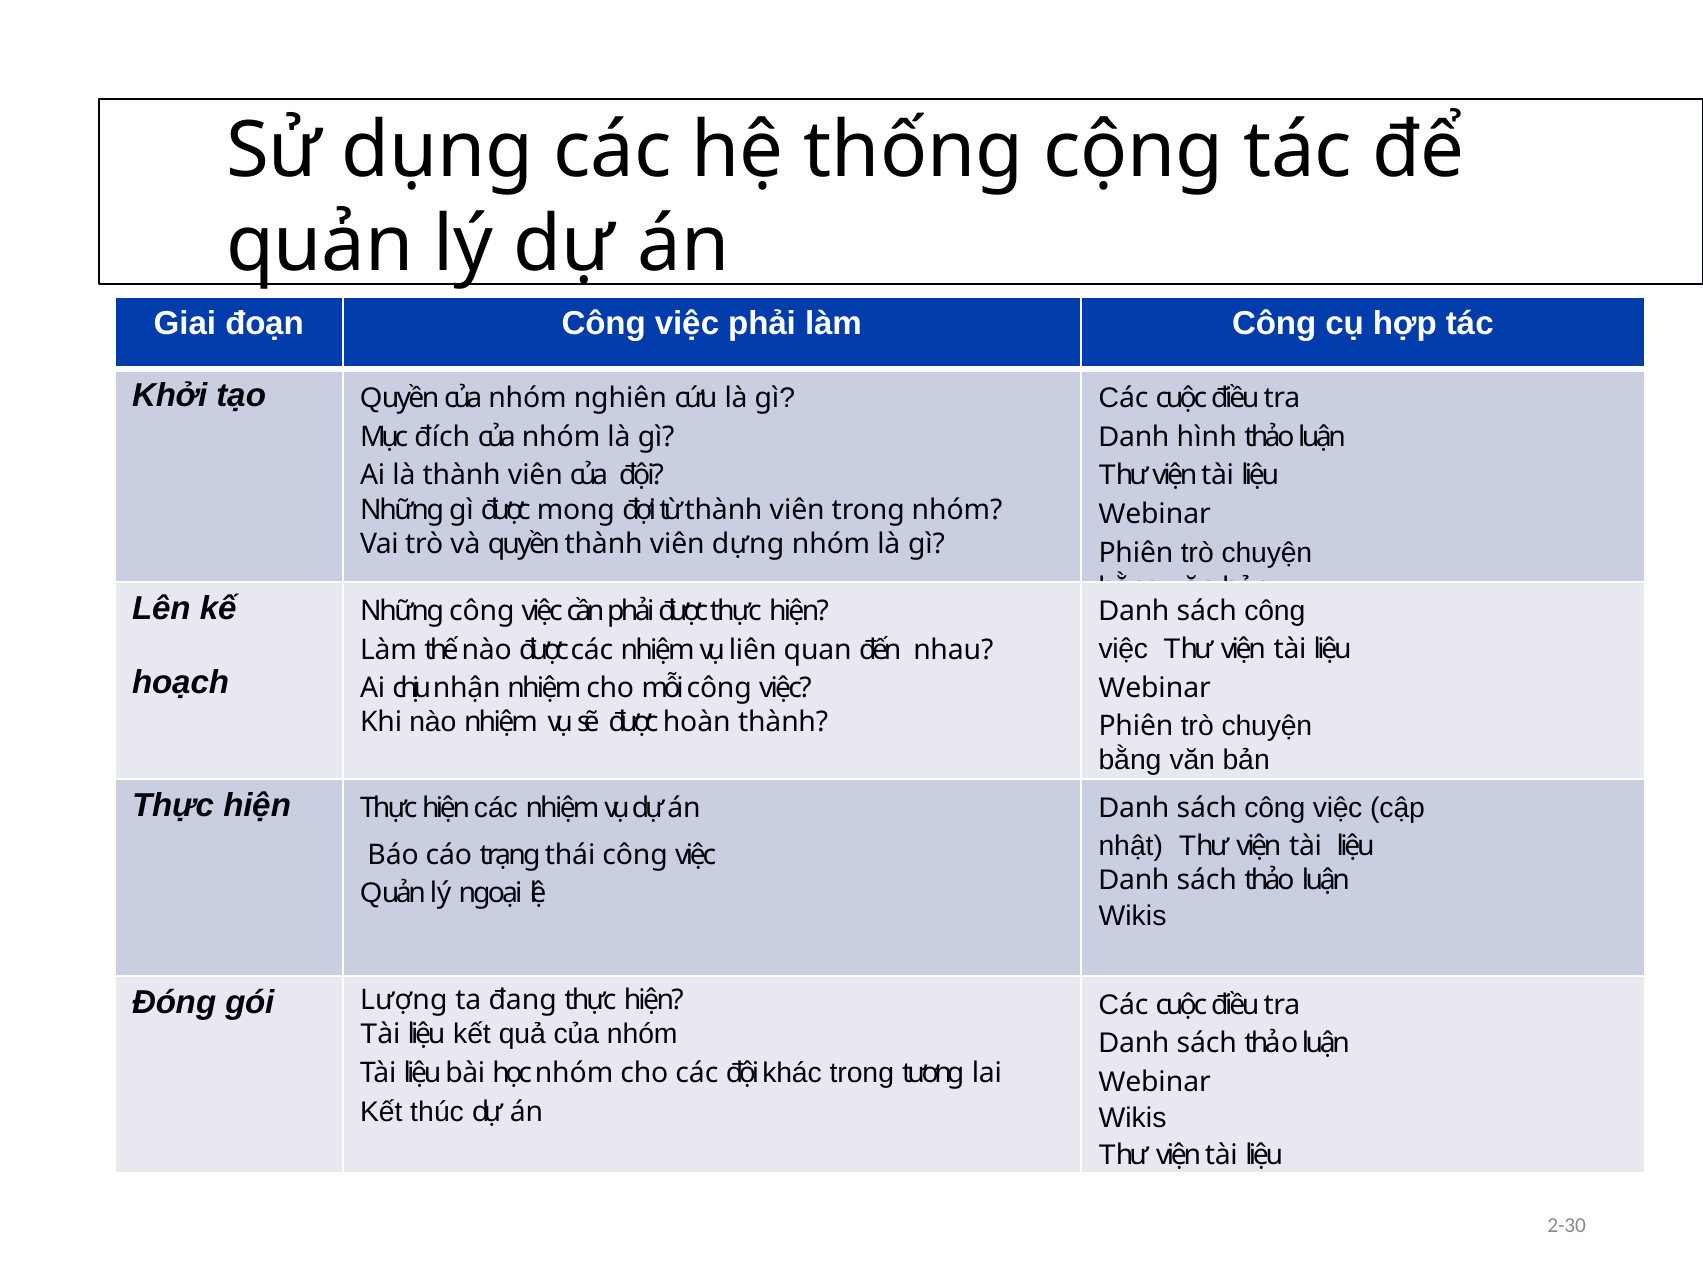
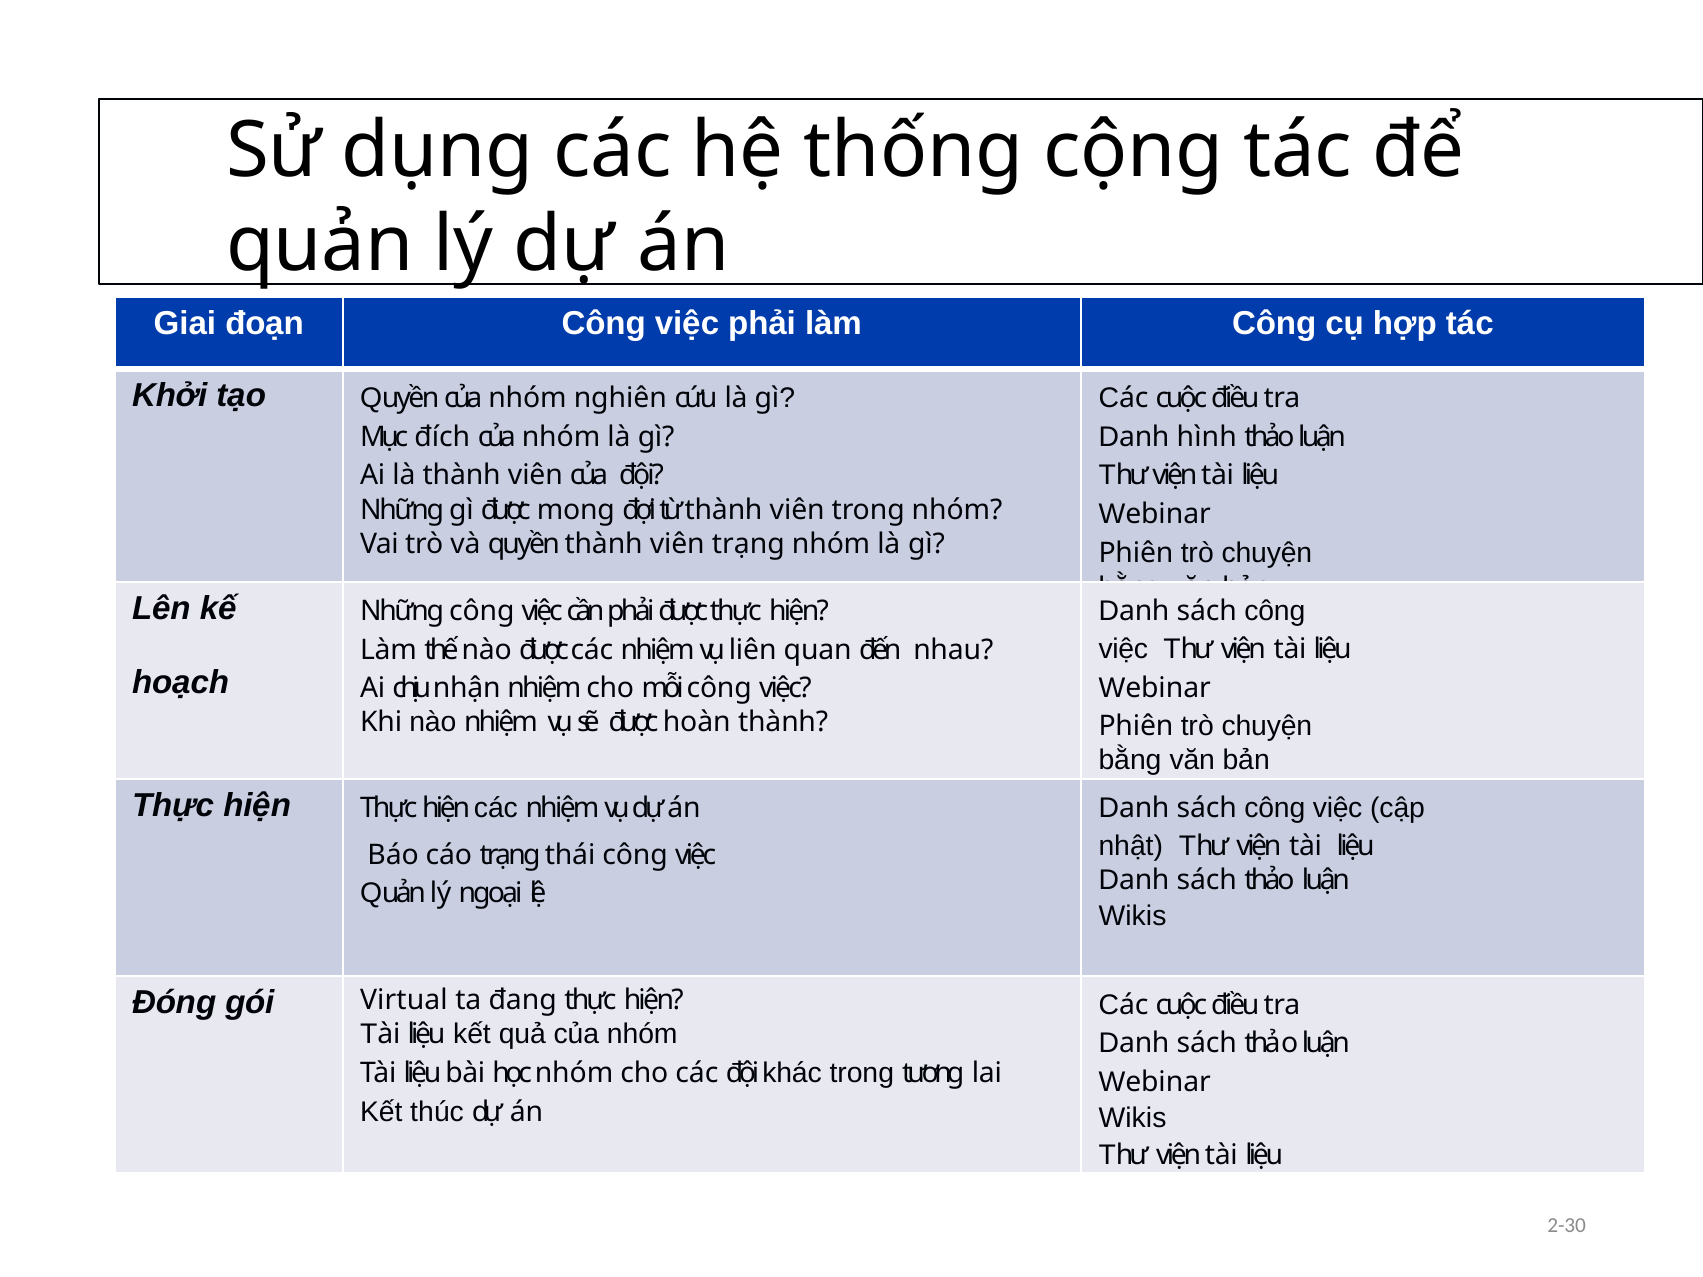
viên dựng: dựng -> trạng
Lượng: Lượng -> Virtual
